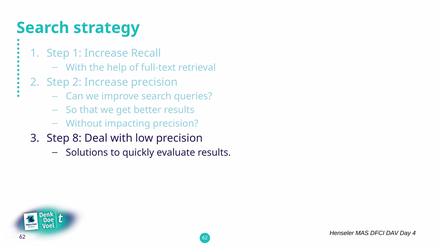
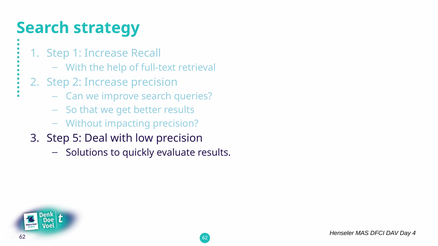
8: 8 -> 5
